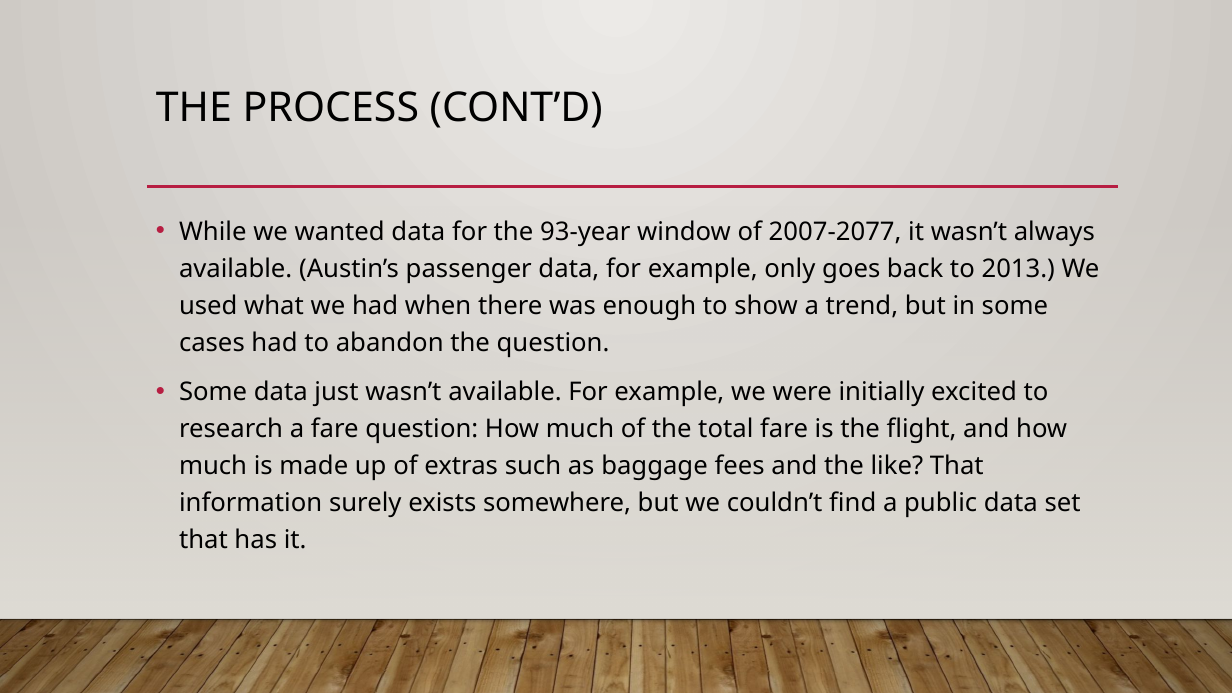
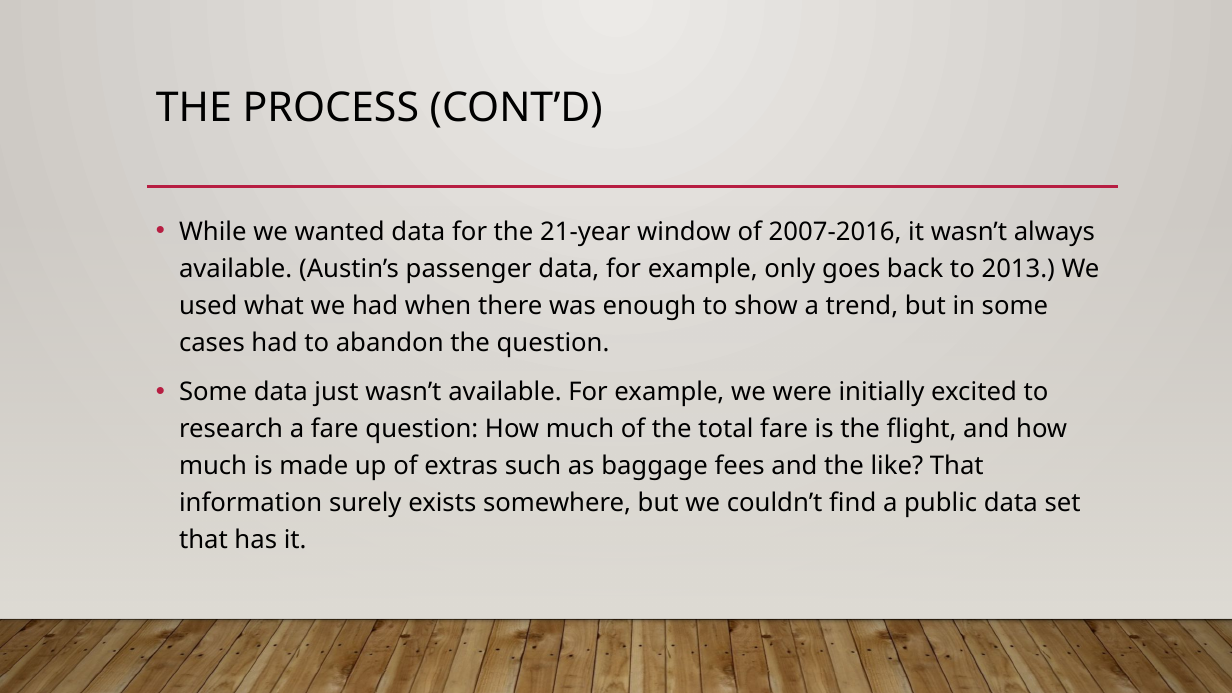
93-year: 93-year -> 21-year
2007-2077: 2007-2077 -> 2007-2016
